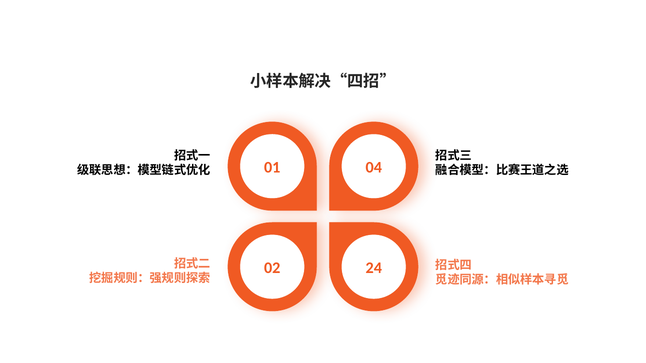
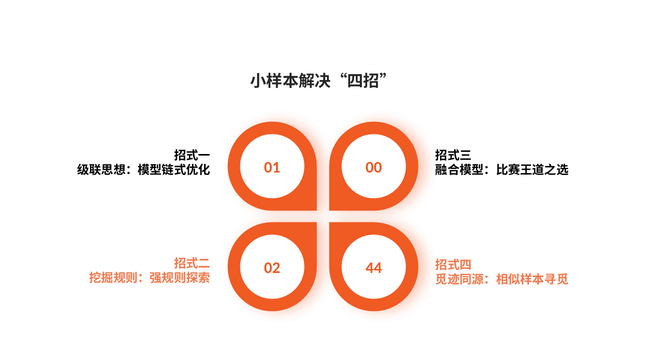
04: 04 -> 00
24: 24 -> 44
